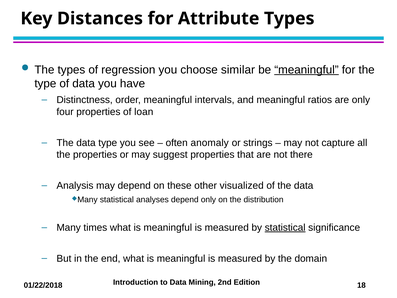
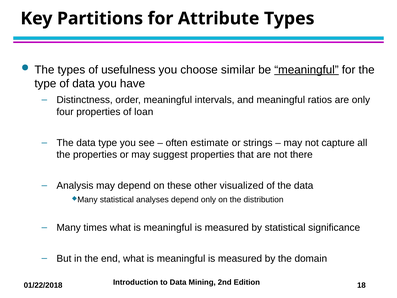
Distances: Distances -> Partitions
regression: regression -> usefulness
anomaly: anomaly -> estimate
statistical at (285, 227) underline: present -> none
